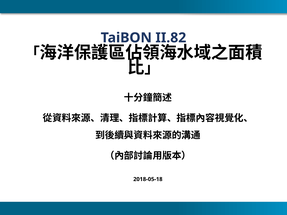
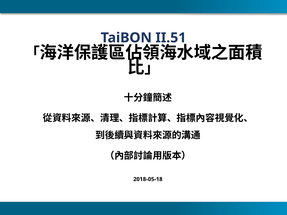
II.82: II.82 -> II.51
